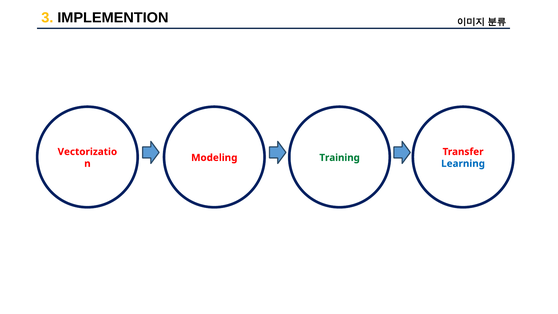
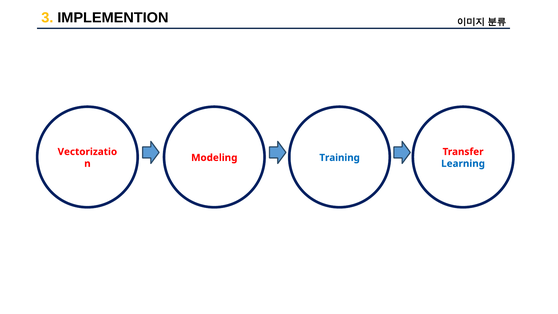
Training colour: green -> blue
